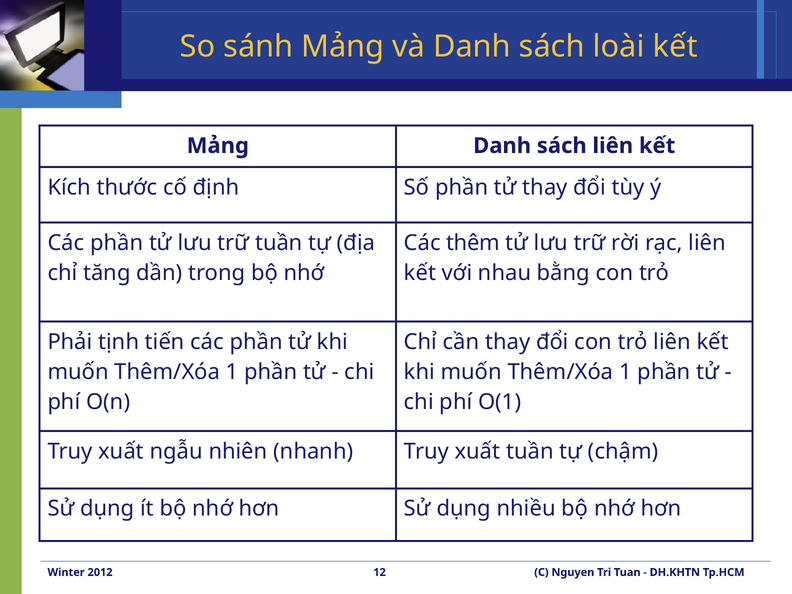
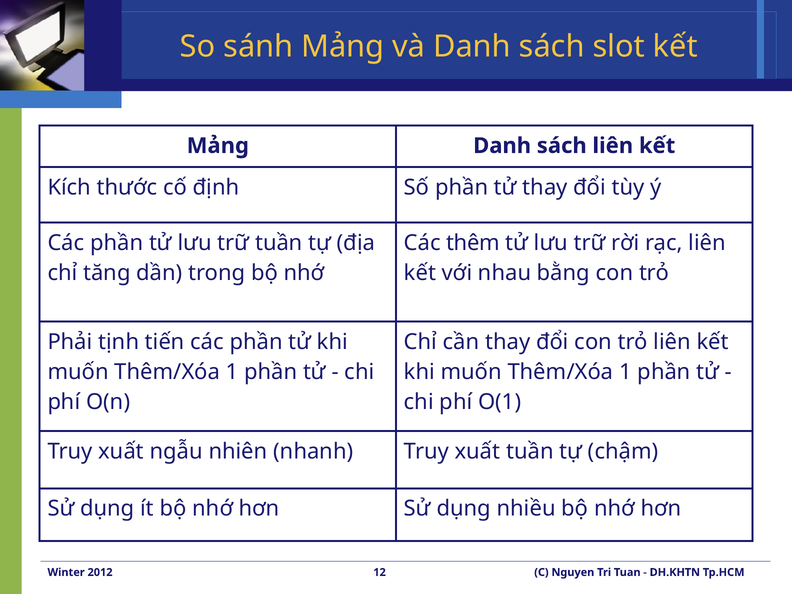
loài: loài -> slot
